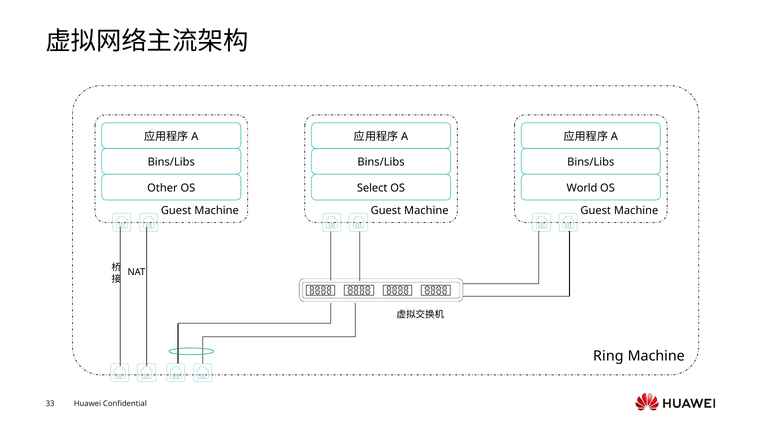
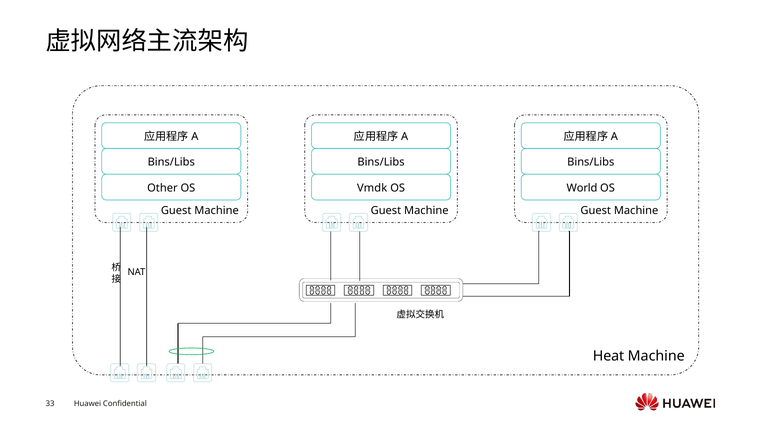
Select: Select -> Vmdk
Ring: Ring -> Heat
